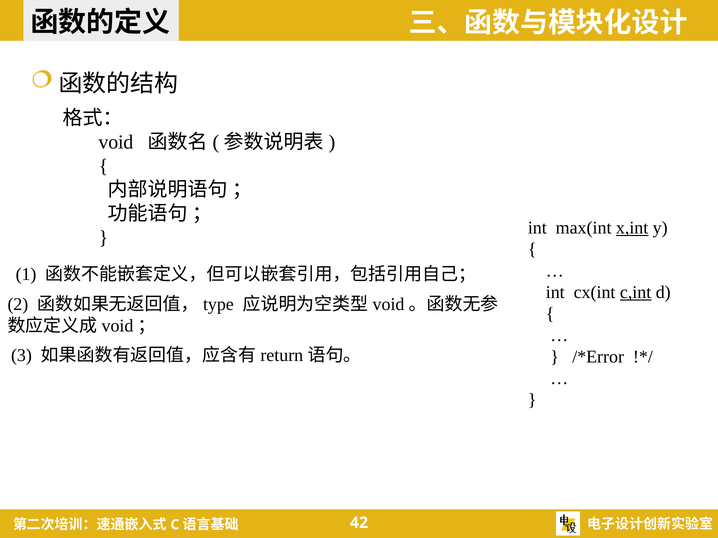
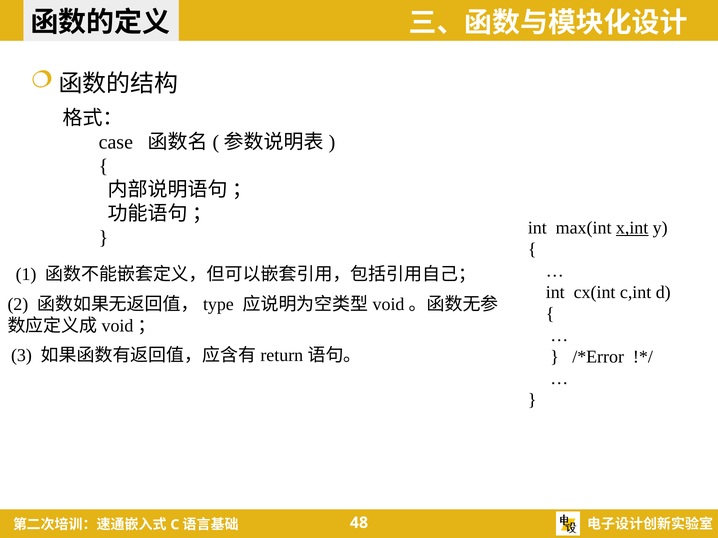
void: void -> case
c,int underline: present -> none
42: 42 -> 48
